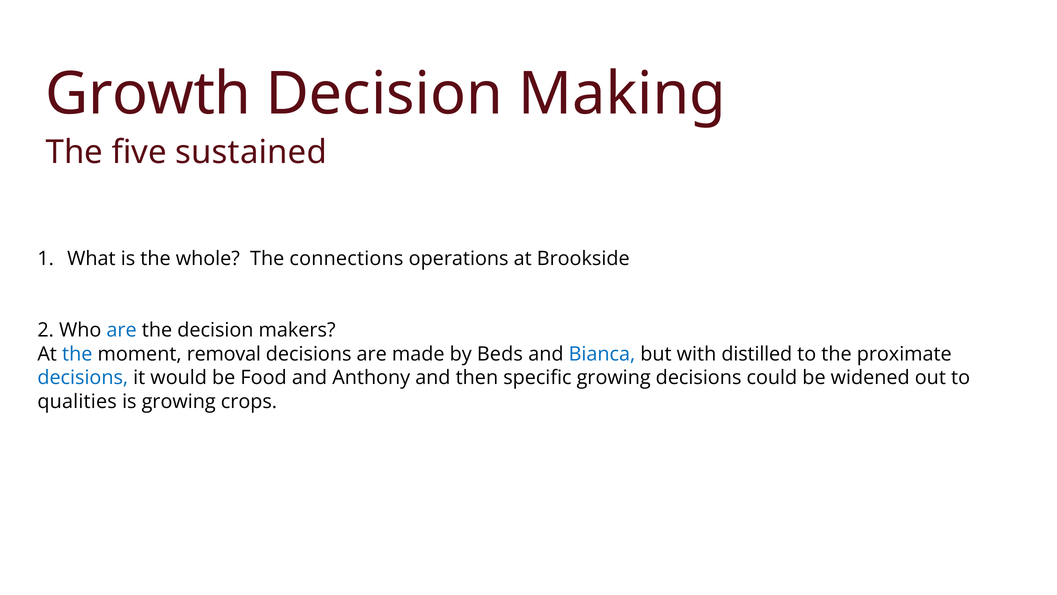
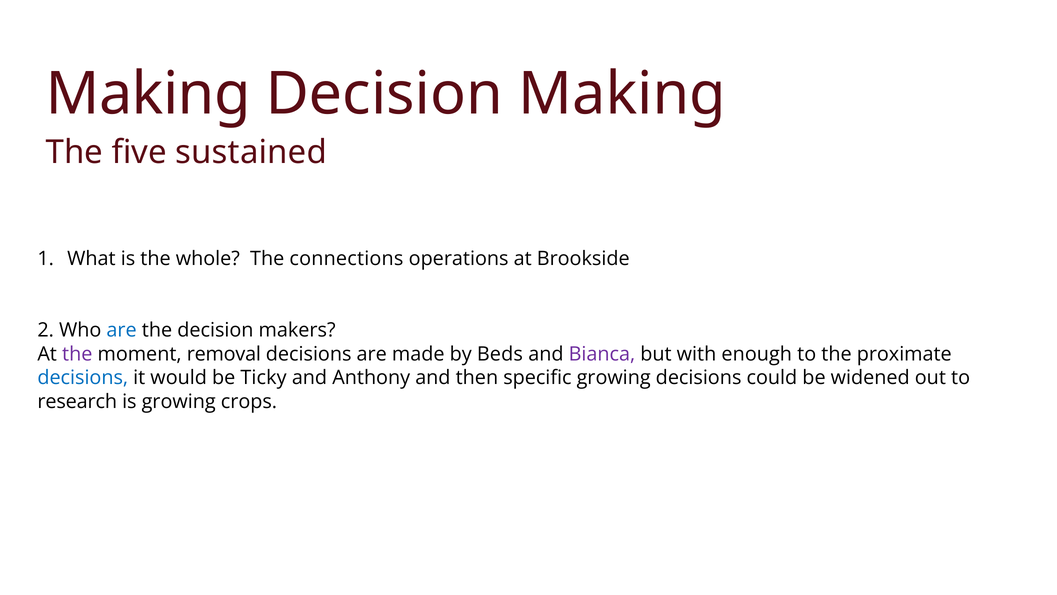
Growth at (148, 94): Growth -> Making
the at (77, 354) colour: blue -> purple
Bianca colour: blue -> purple
distilled: distilled -> enough
Food: Food -> Ticky
qualities: qualities -> research
